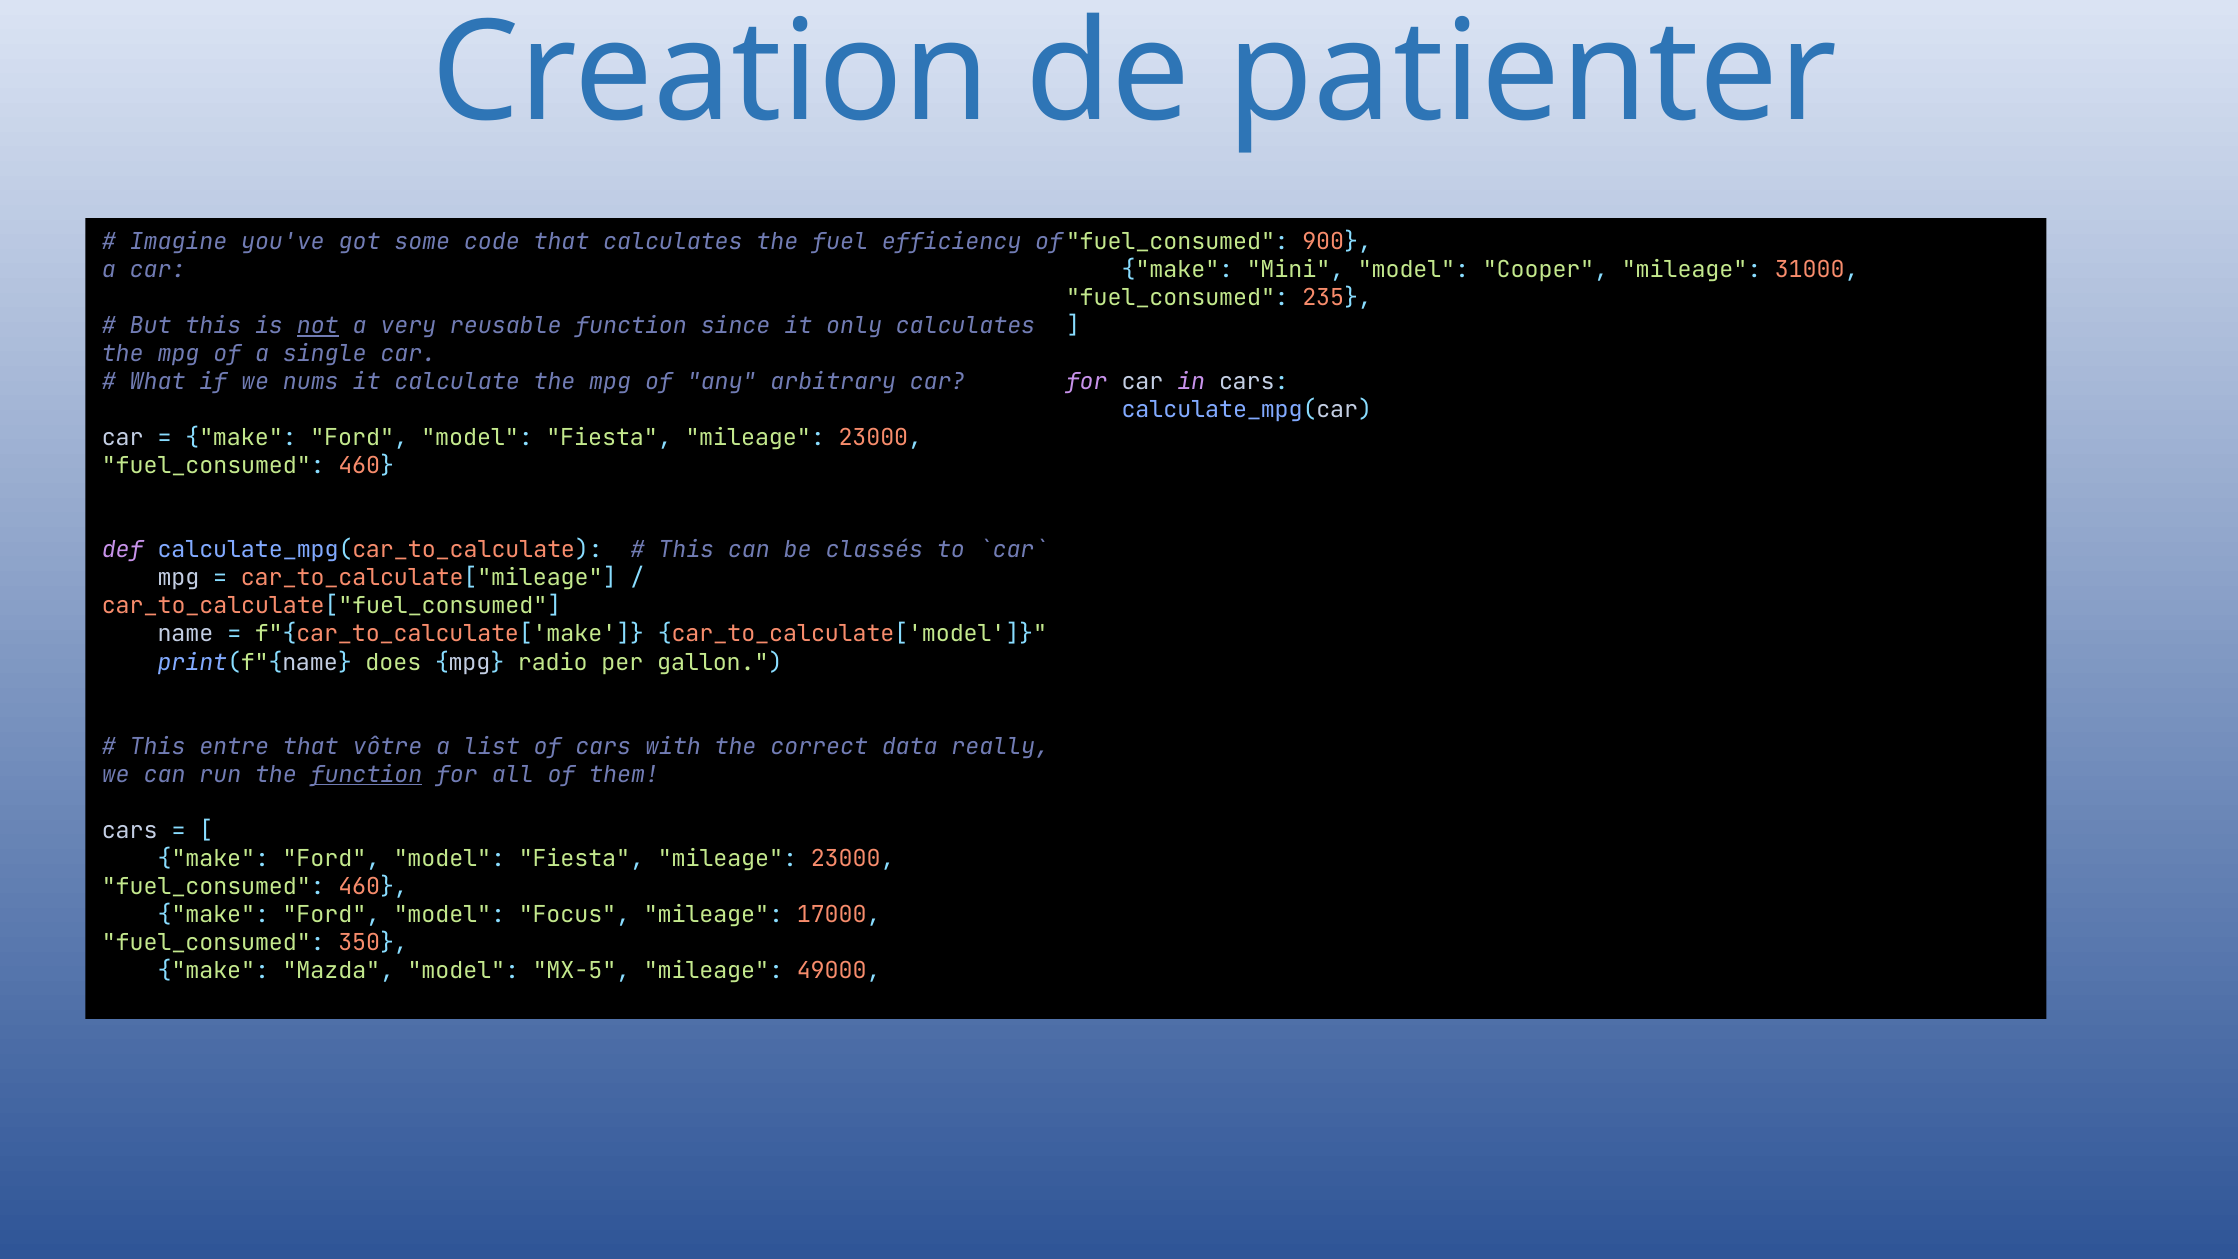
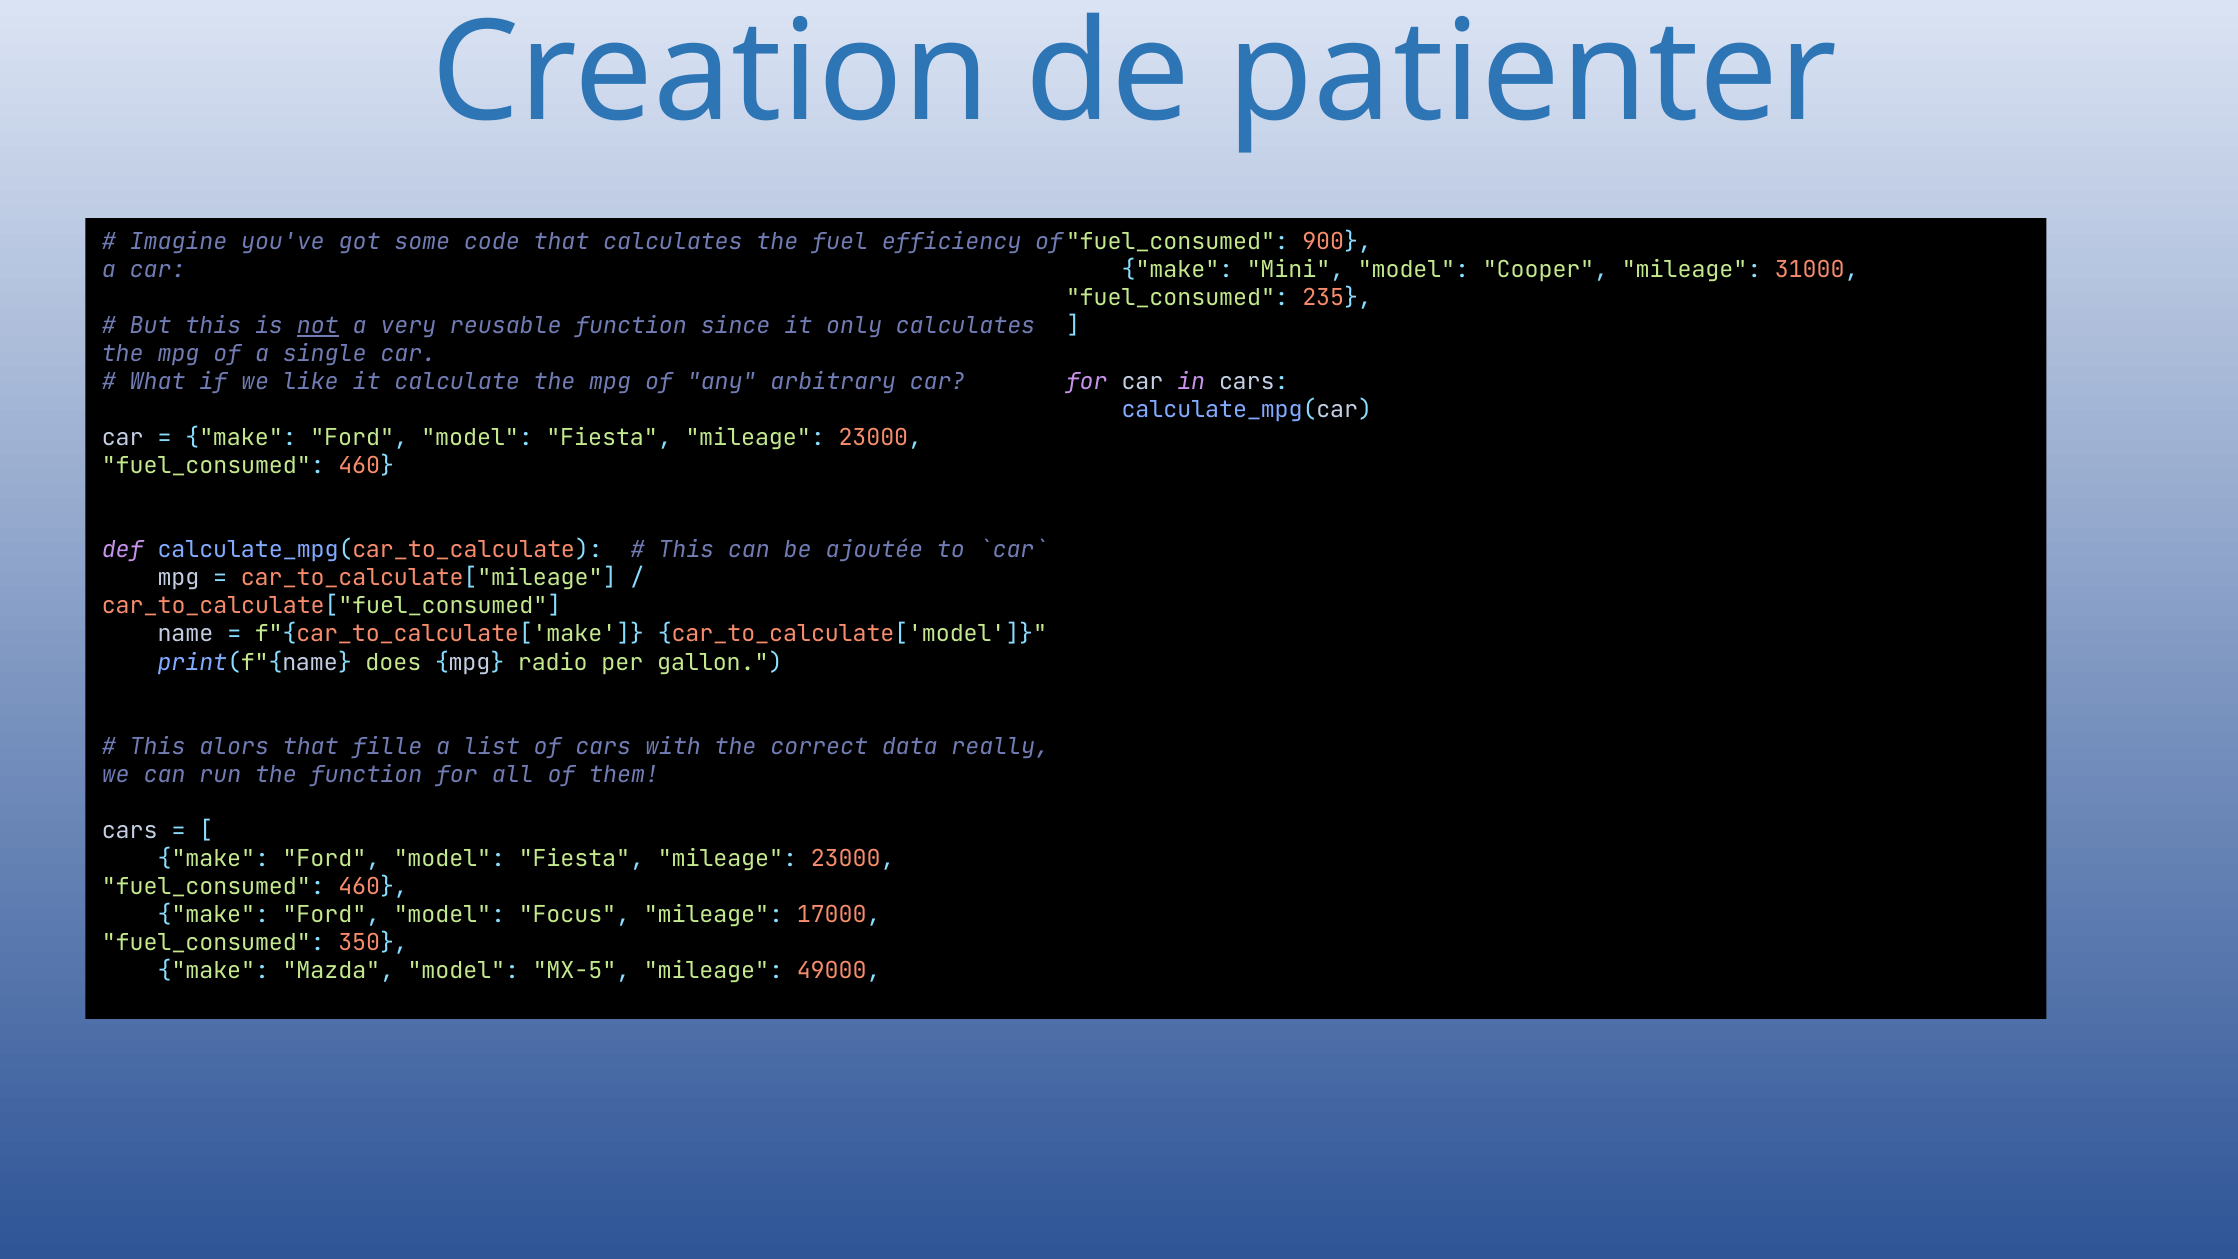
nums: nums -> like
classés: classés -> ajoutée
entre: entre -> alors
vôtre: vôtre -> fille
function at (366, 774) underline: present -> none
